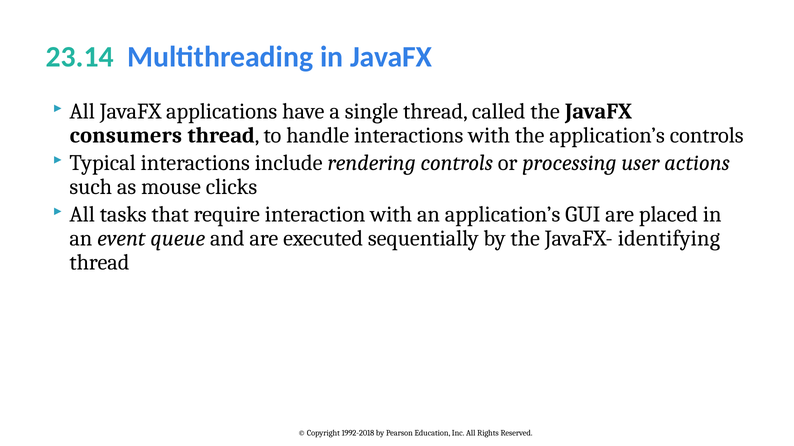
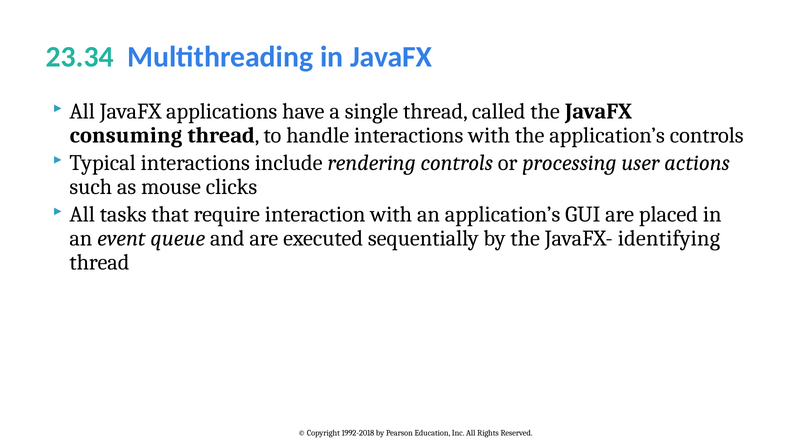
23.14: 23.14 -> 23.34
consumers: consumers -> consuming
